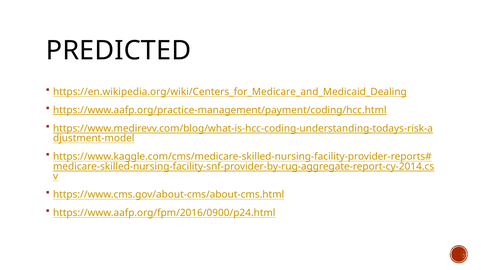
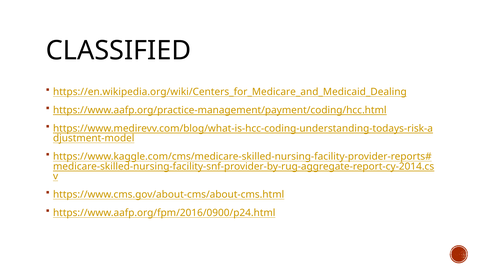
PREDICTED: PREDICTED -> CLASSIFIED
